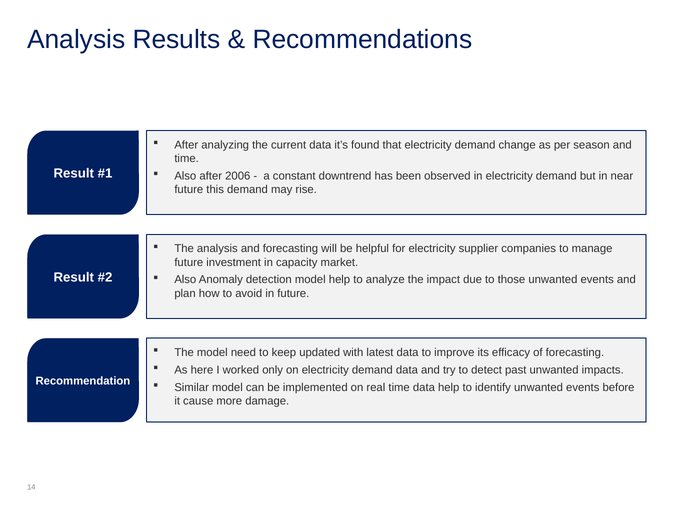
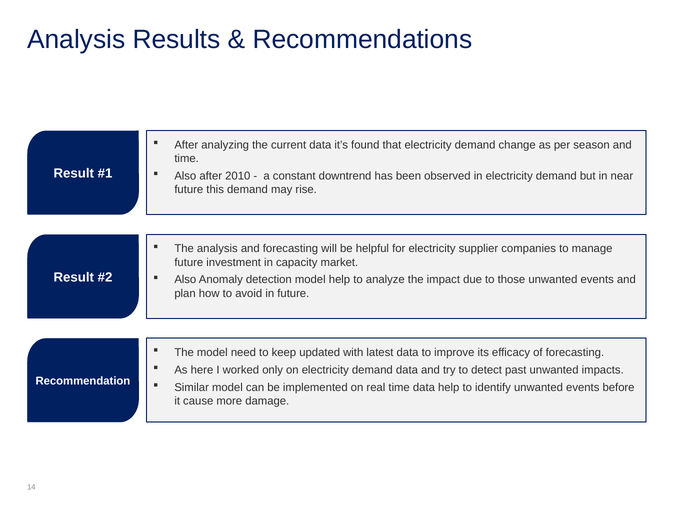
2006: 2006 -> 2010
